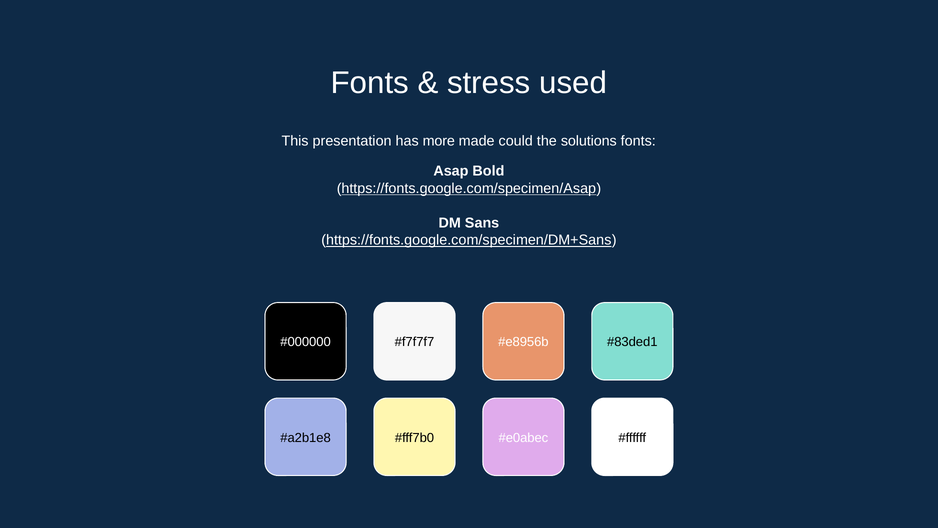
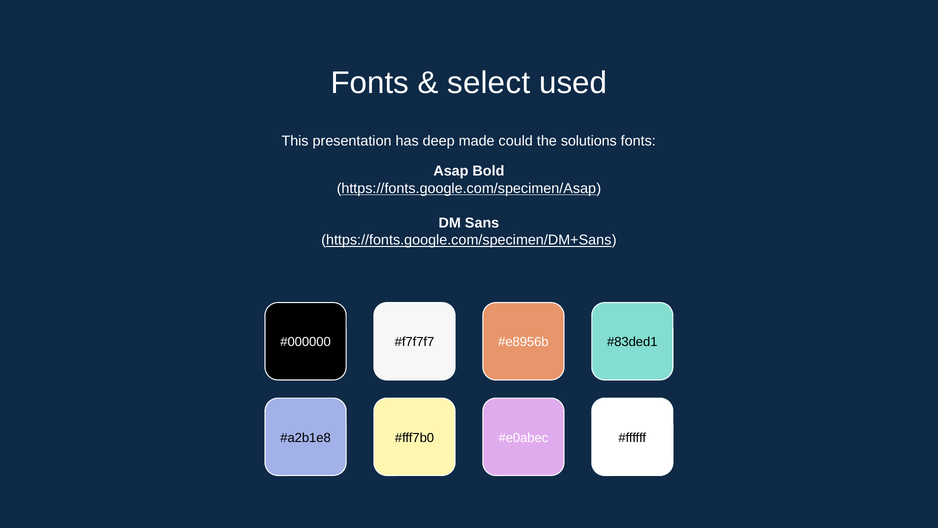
stress: stress -> select
more: more -> deep
